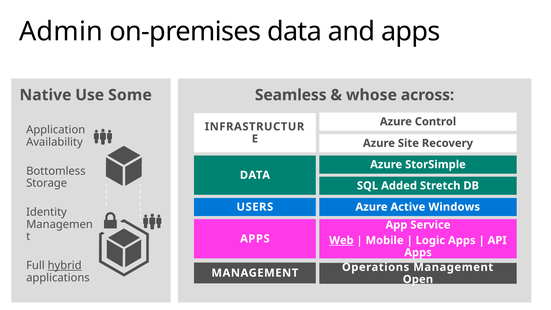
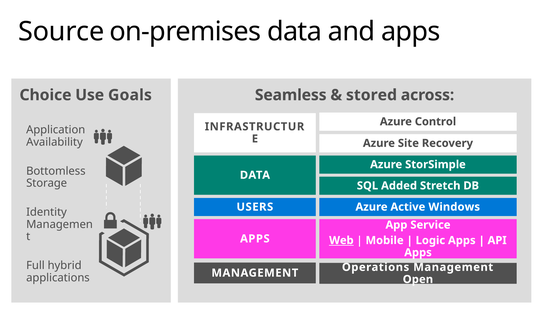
Admin: Admin -> Source
Native: Native -> Choice
Some: Some -> Goals
whose: whose -> stored
hybrid underline: present -> none
